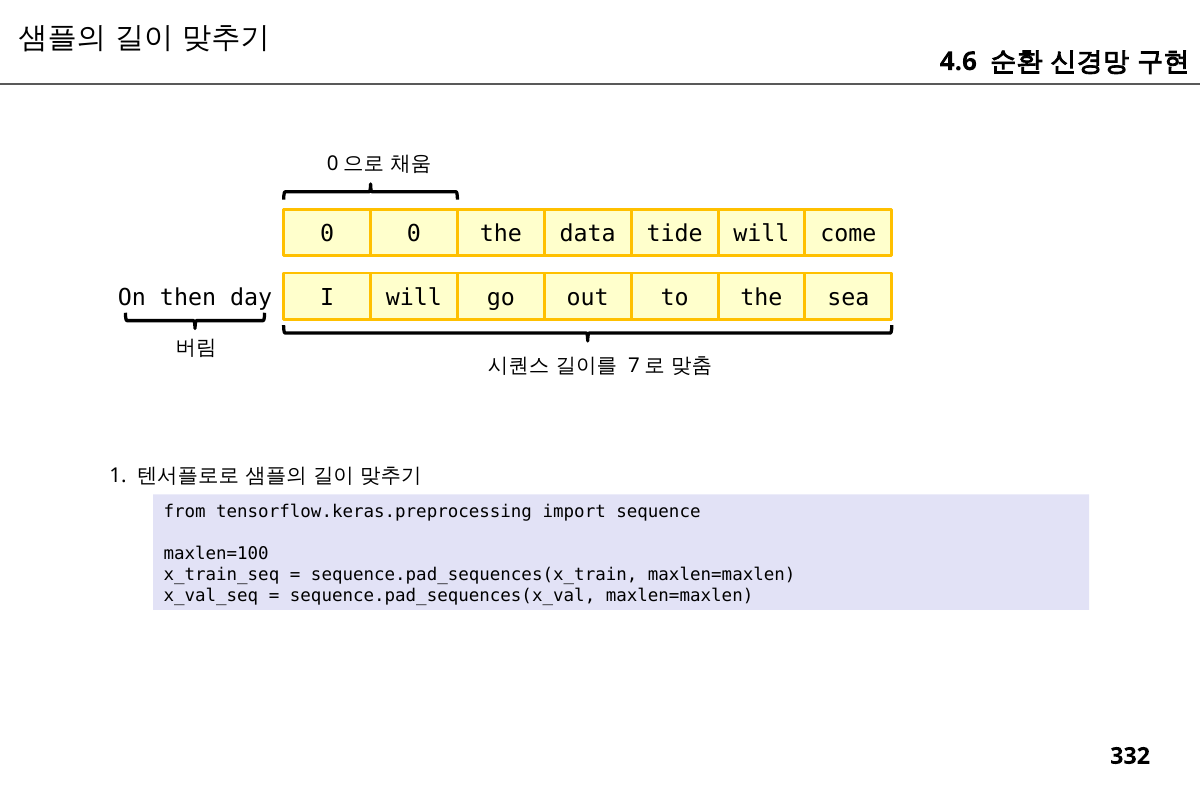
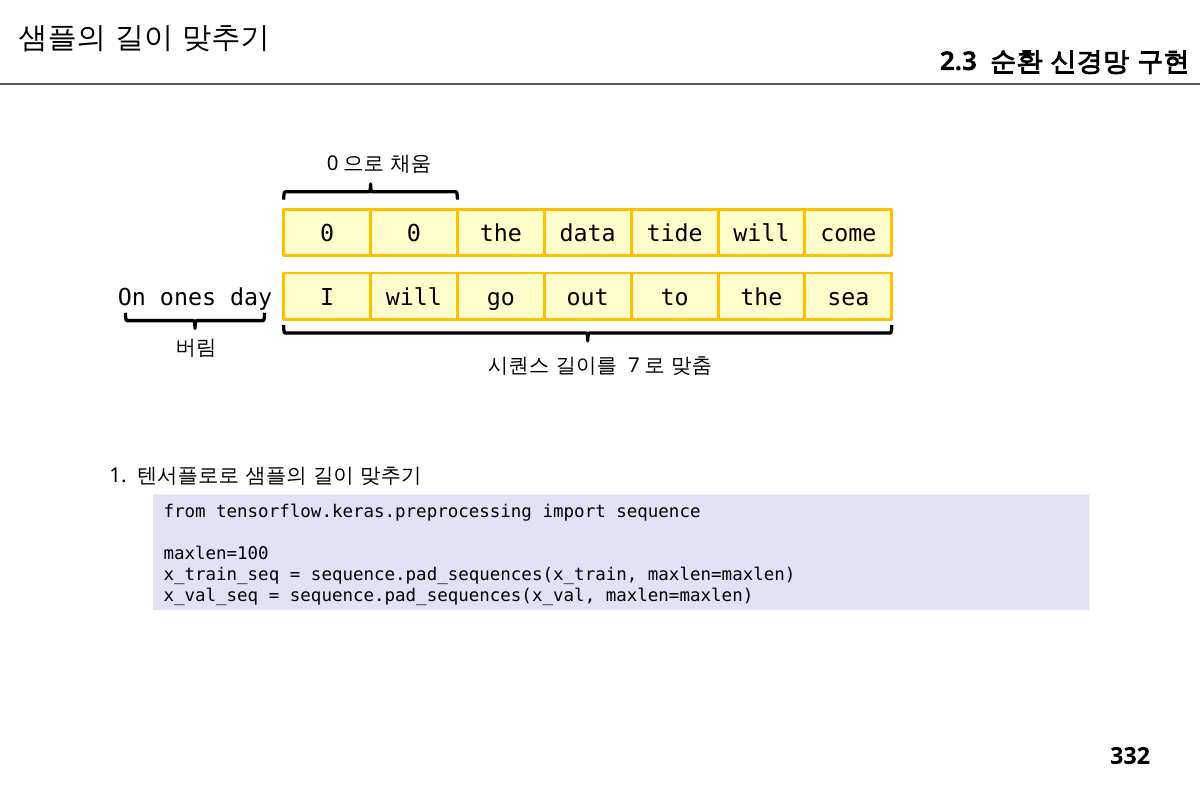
4.6: 4.6 -> 2.3
then: then -> ones
